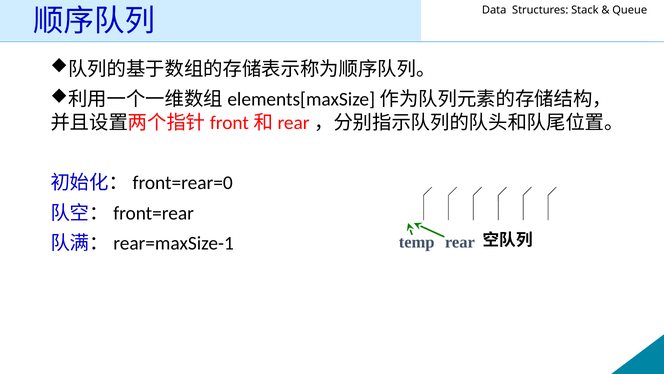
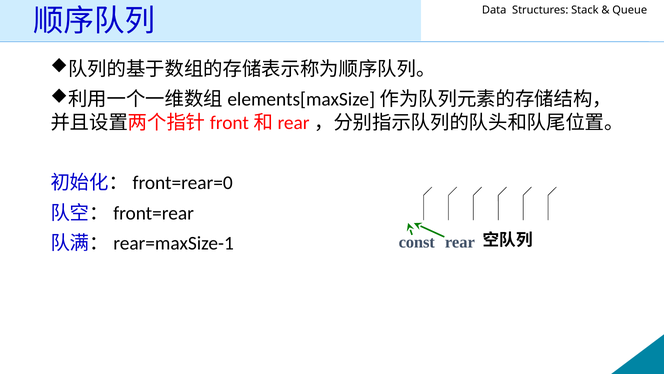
temp: temp -> const
